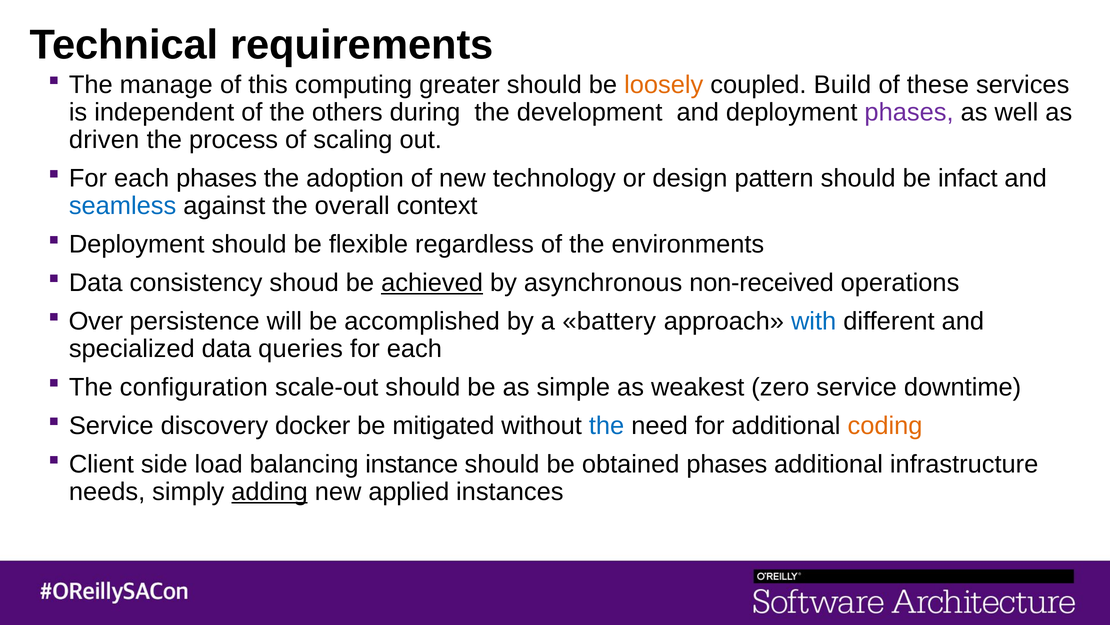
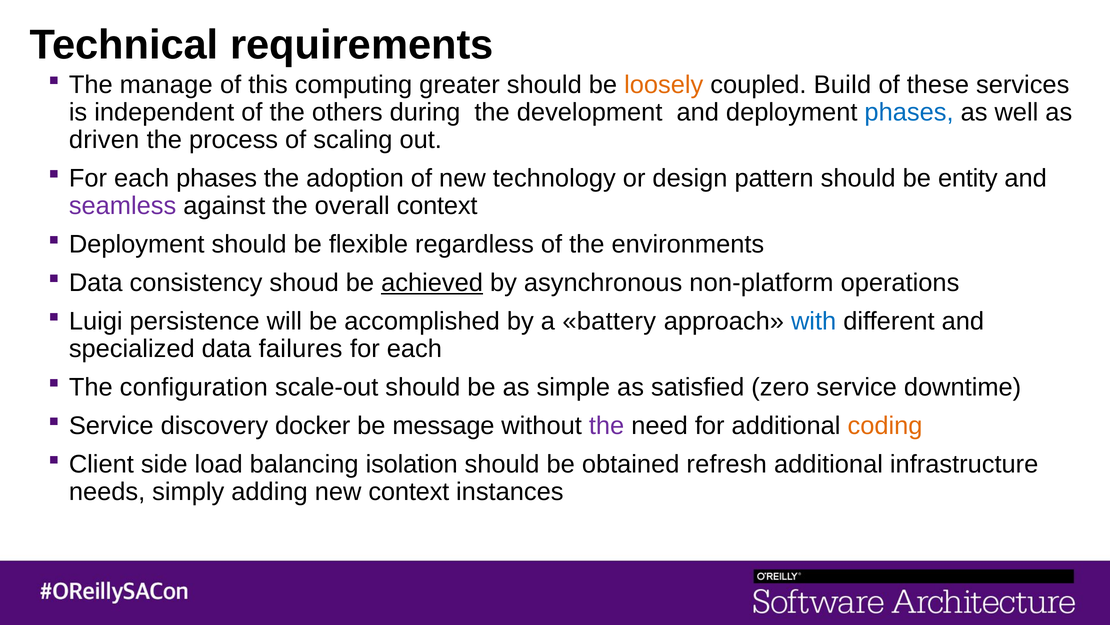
phases at (909, 112) colour: purple -> blue
infact: infact -> entity
seamless colour: blue -> purple
non-received: non-received -> non-platform
Over: Over -> Luigi
queries: queries -> failures
weakest: weakest -> satisfied
mitigated: mitigated -> message
the at (607, 425) colour: blue -> purple
instance: instance -> isolation
obtained phases: phases -> refresh
adding underline: present -> none
new applied: applied -> context
